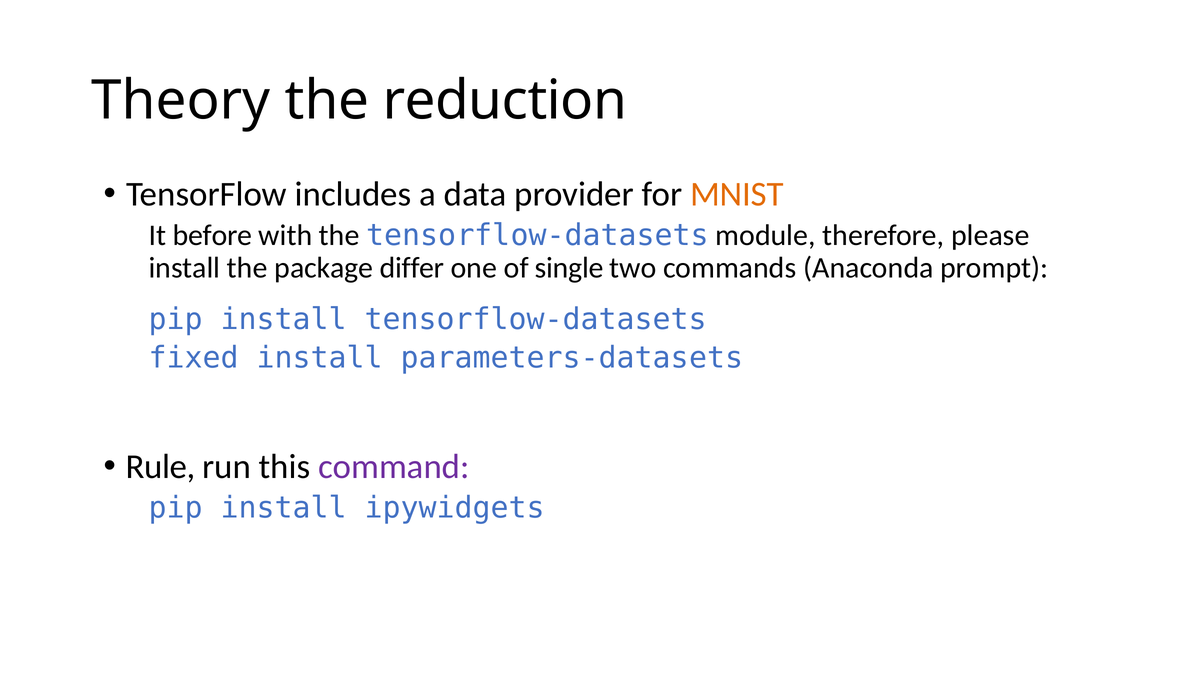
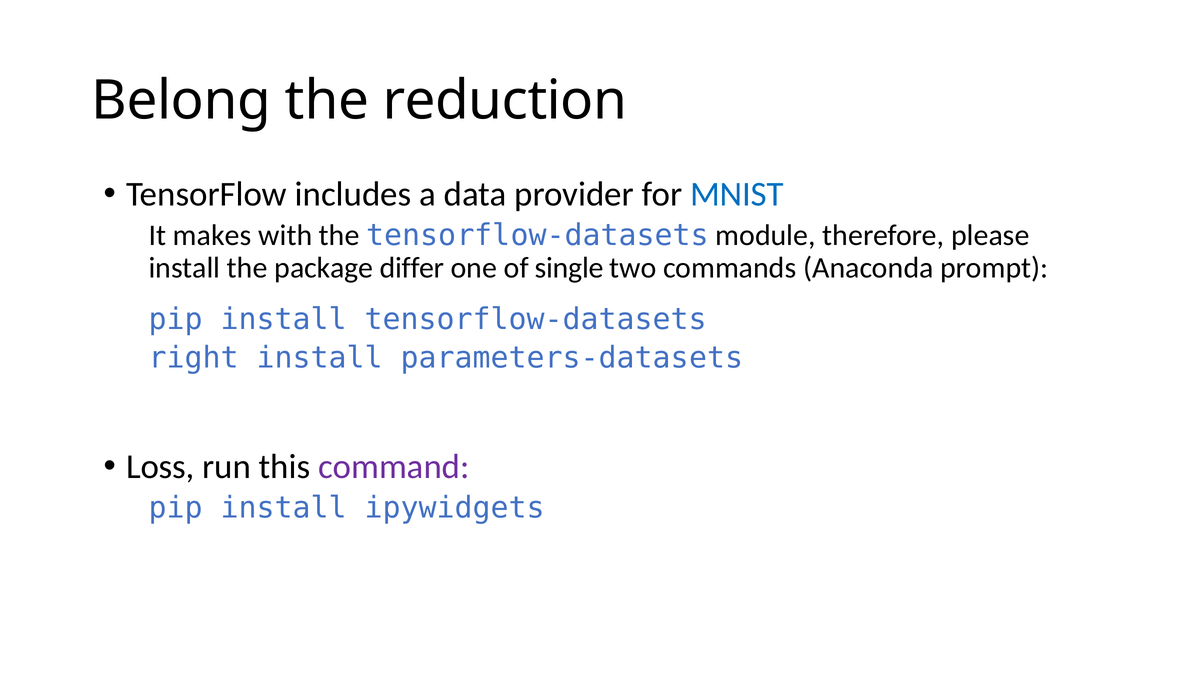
Theory: Theory -> Belong
MNIST colour: orange -> blue
before: before -> makes
fixed: fixed -> right
Rule: Rule -> Loss
